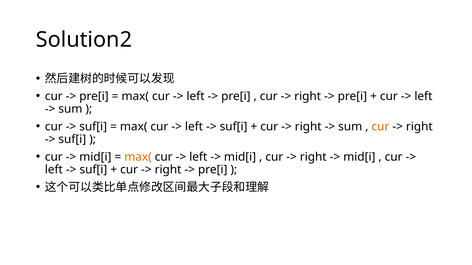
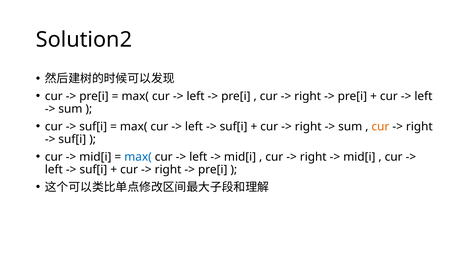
max( at (138, 157) colour: orange -> blue
